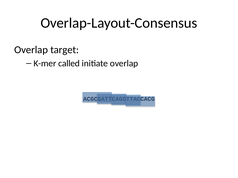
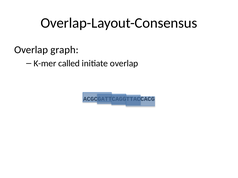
target: target -> graph
